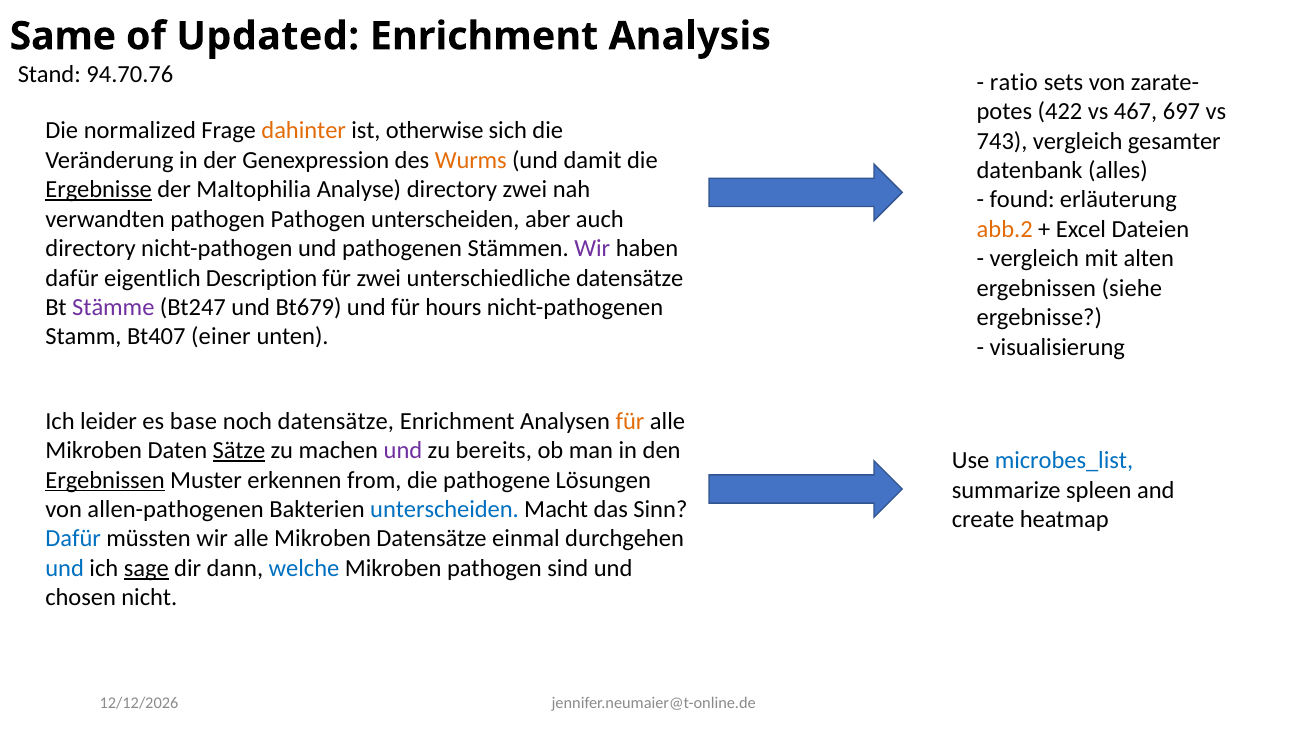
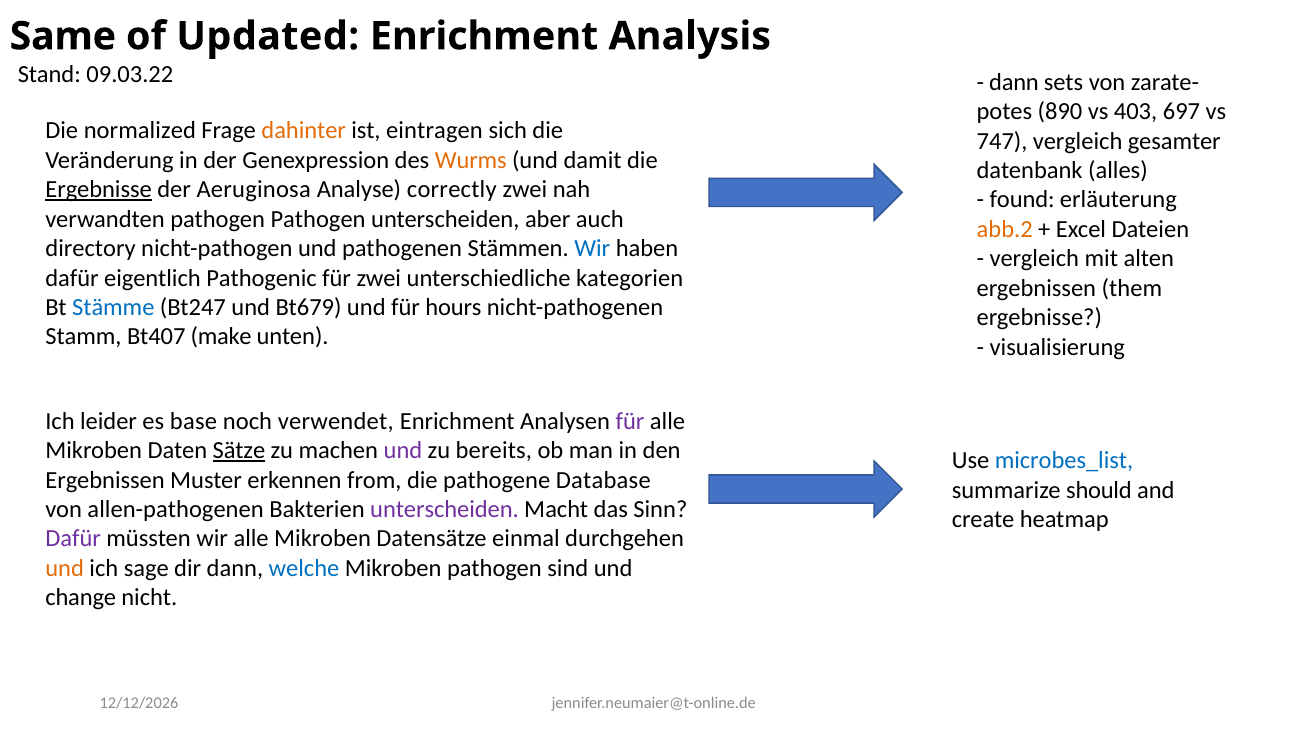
94.70.76: 94.70.76 -> 09.03.22
ratio at (1014, 82): ratio -> dann
422: 422 -> 890
467: 467 -> 403
otherwise: otherwise -> eintragen
743: 743 -> 747
Maltophilia: Maltophilia -> Aeruginosa
Analyse directory: directory -> correctly
Wir at (592, 248) colour: purple -> blue
Description: Description -> Pathogenic
unterschiedliche datensätze: datensätze -> kategorien
siehe: siehe -> them
Stämme colour: purple -> blue
einer: einer -> make
noch datensätze: datensätze -> verwendet
für at (630, 421) colour: orange -> purple
Ergebnissen at (105, 480) underline: present -> none
Lösungen: Lösungen -> Database
spleen: spleen -> should
unterscheiden at (445, 509) colour: blue -> purple
Dafür at (73, 539) colour: blue -> purple
und at (65, 568) colour: blue -> orange
sage underline: present -> none
chosen: chosen -> change
